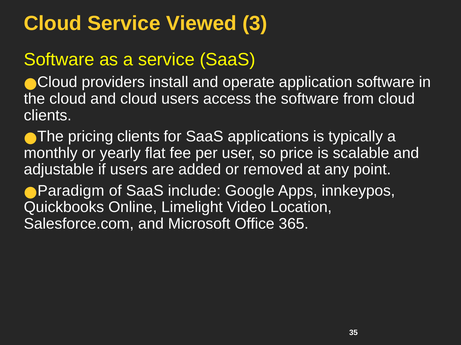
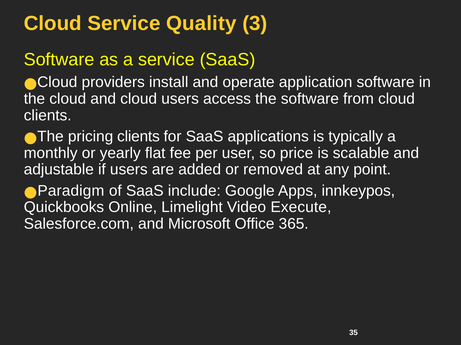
Viewed: Viewed -> Quality
Location: Location -> Execute
